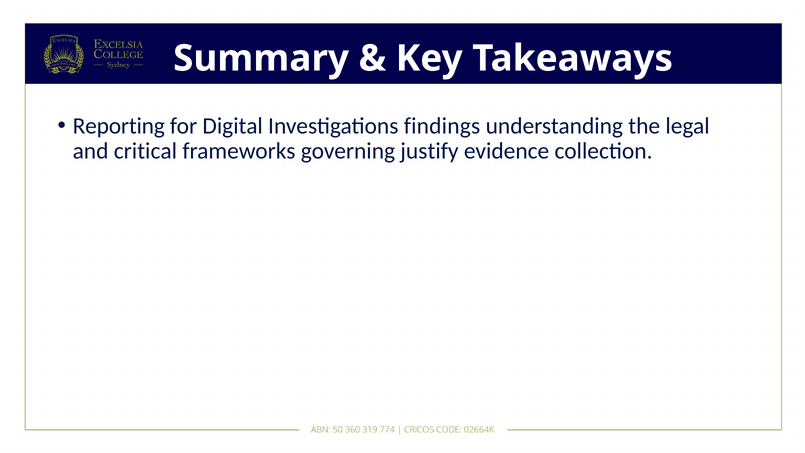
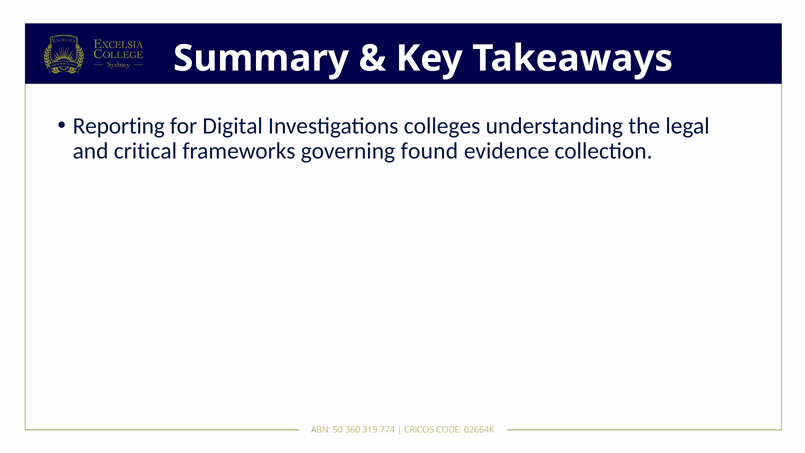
findings: findings -> colleges
justify: justify -> found
